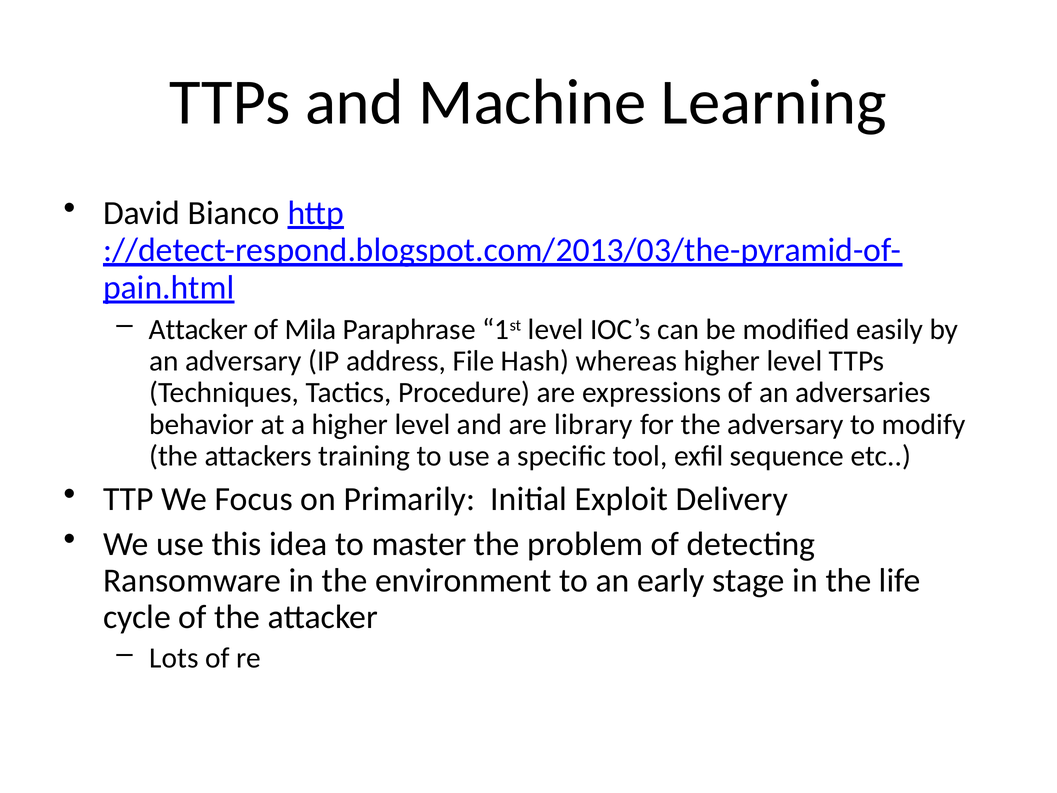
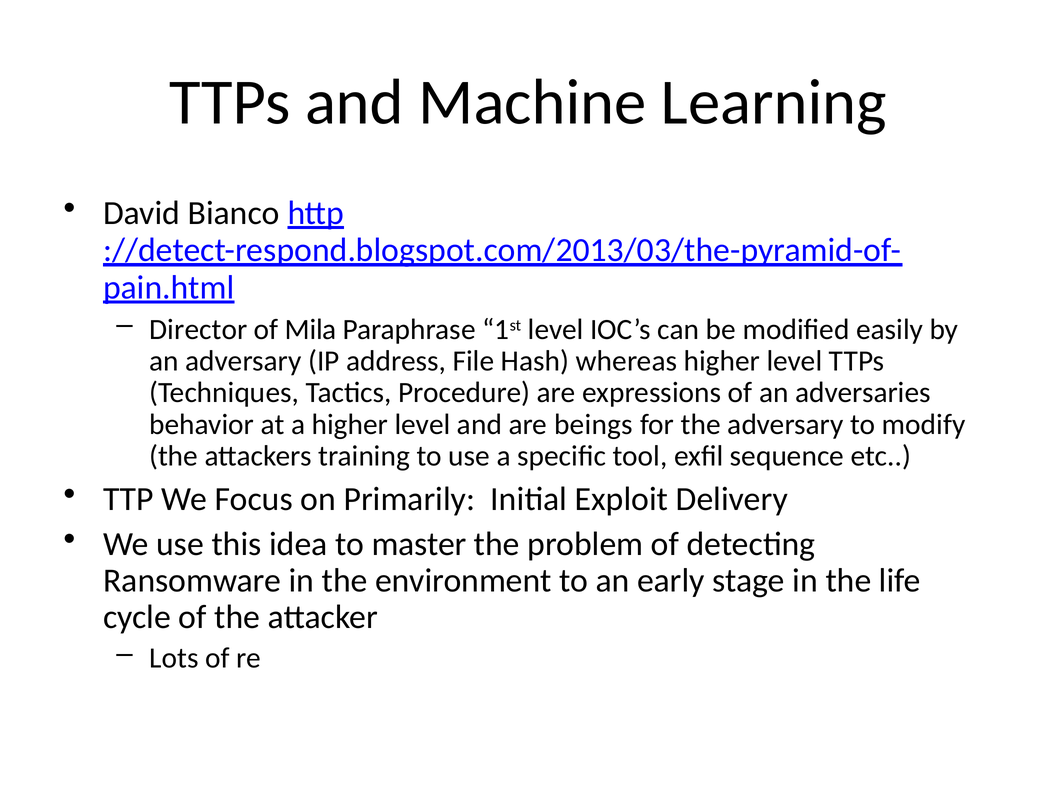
Attacker at (198, 329): Attacker -> Director
library: library -> beings
